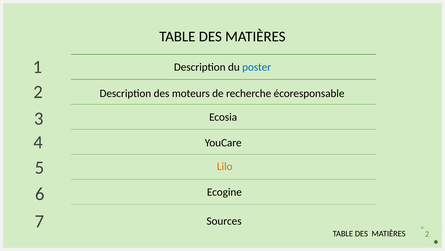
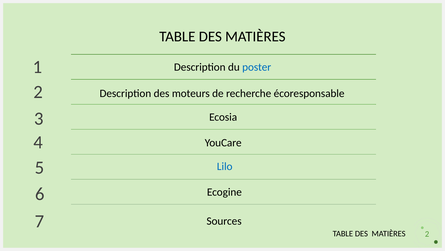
Lilo colour: orange -> blue
